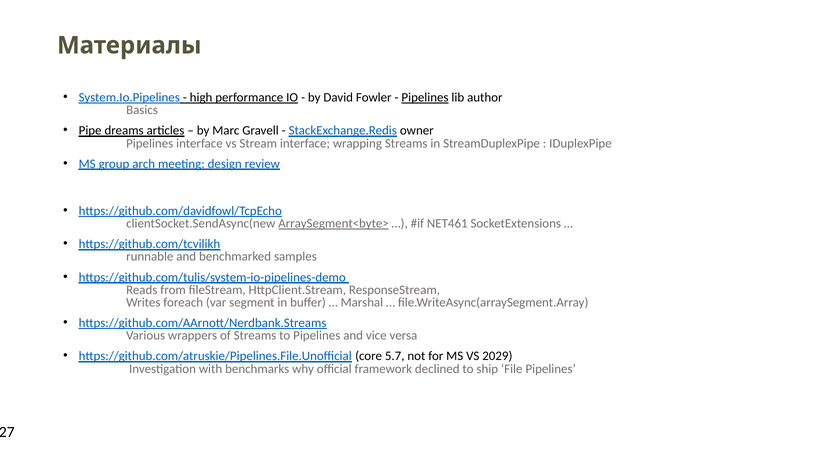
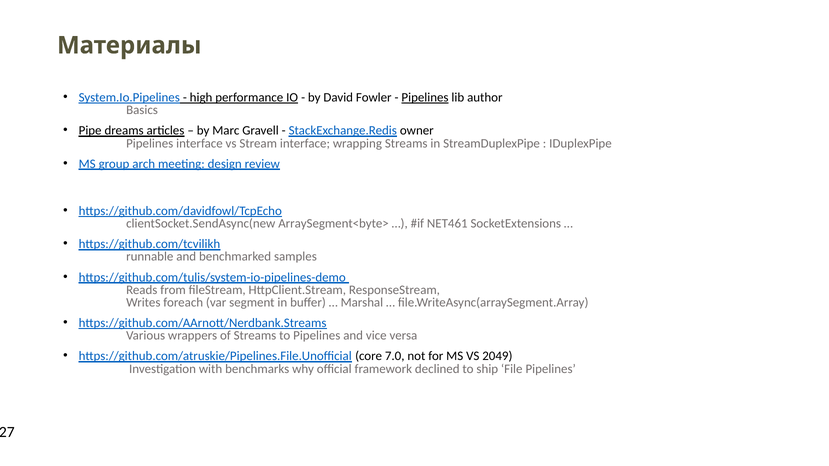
ArraySegment<byte> underline: present -> none
5.7: 5.7 -> 7.0
2029: 2029 -> 2049
